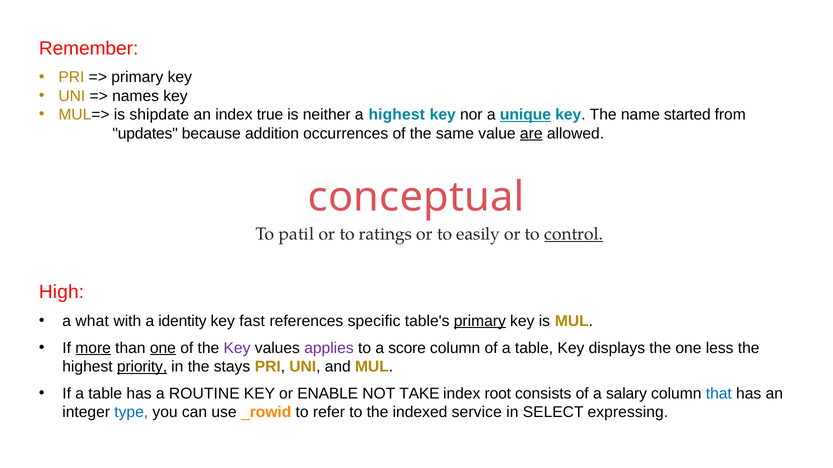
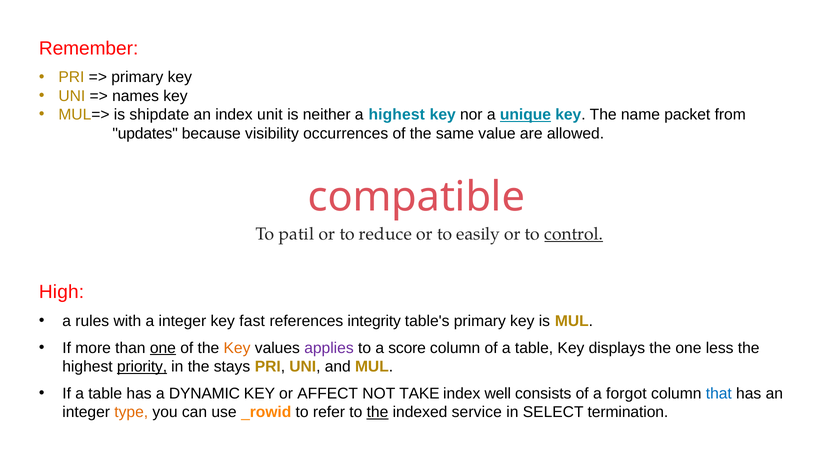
true: true -> unit
started: started -> packet
addition: addition -> visibility
are underline: present -> none
conceptual: conceptual -> compatible
ratings: ratings -> reduce
what: what -> rules
a identity: identity -> integer
specific: specific -> integrity
primary at (480, 321) underline: present -> none
more underline: present -> none
Key at (237, 348) colour: purple -> orange
ROUTINE: ROUTINE -> DYNAMIC
ENABLE: ENABLE -> AFFECT
root: root -> well
salary: salary -> forgot
type colour: blue -> orange
the at (378, 413) underline: none -> present
expressing: expressing -> termination
